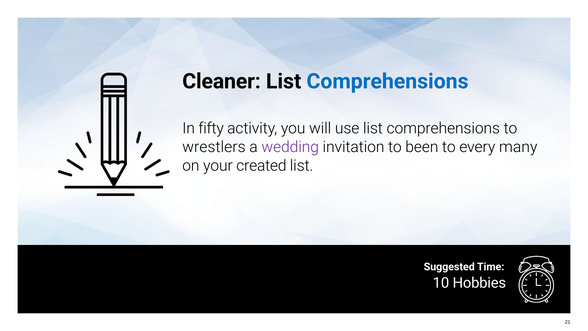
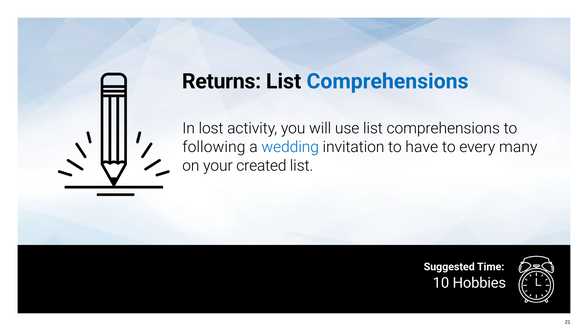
Cleaner: Cleaner -> Returns
fifty: fifty -> lost
wrestlers: wrestlers -> following
wedding colour: purple -> blue
been: been -> have
